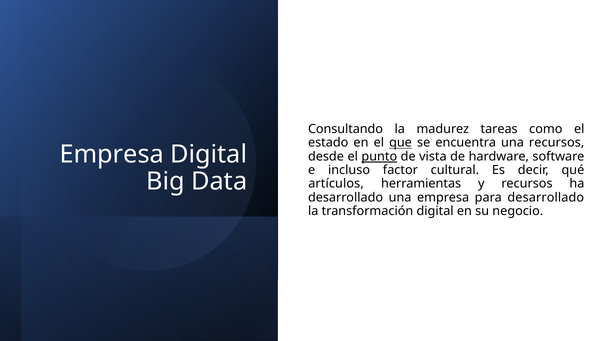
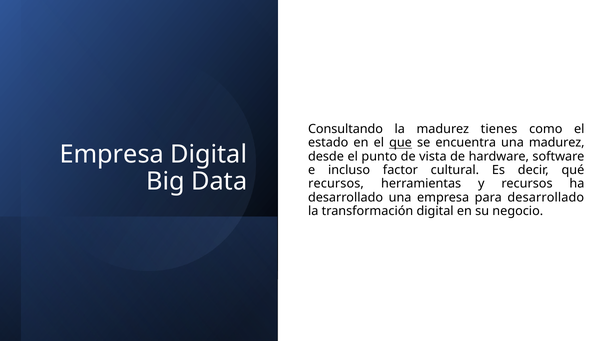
tareas: tareas -> tienes
una recursos: recursos -> madurez
punto underline: present -> none
artículos at (336, 184): artículos -> recursos
